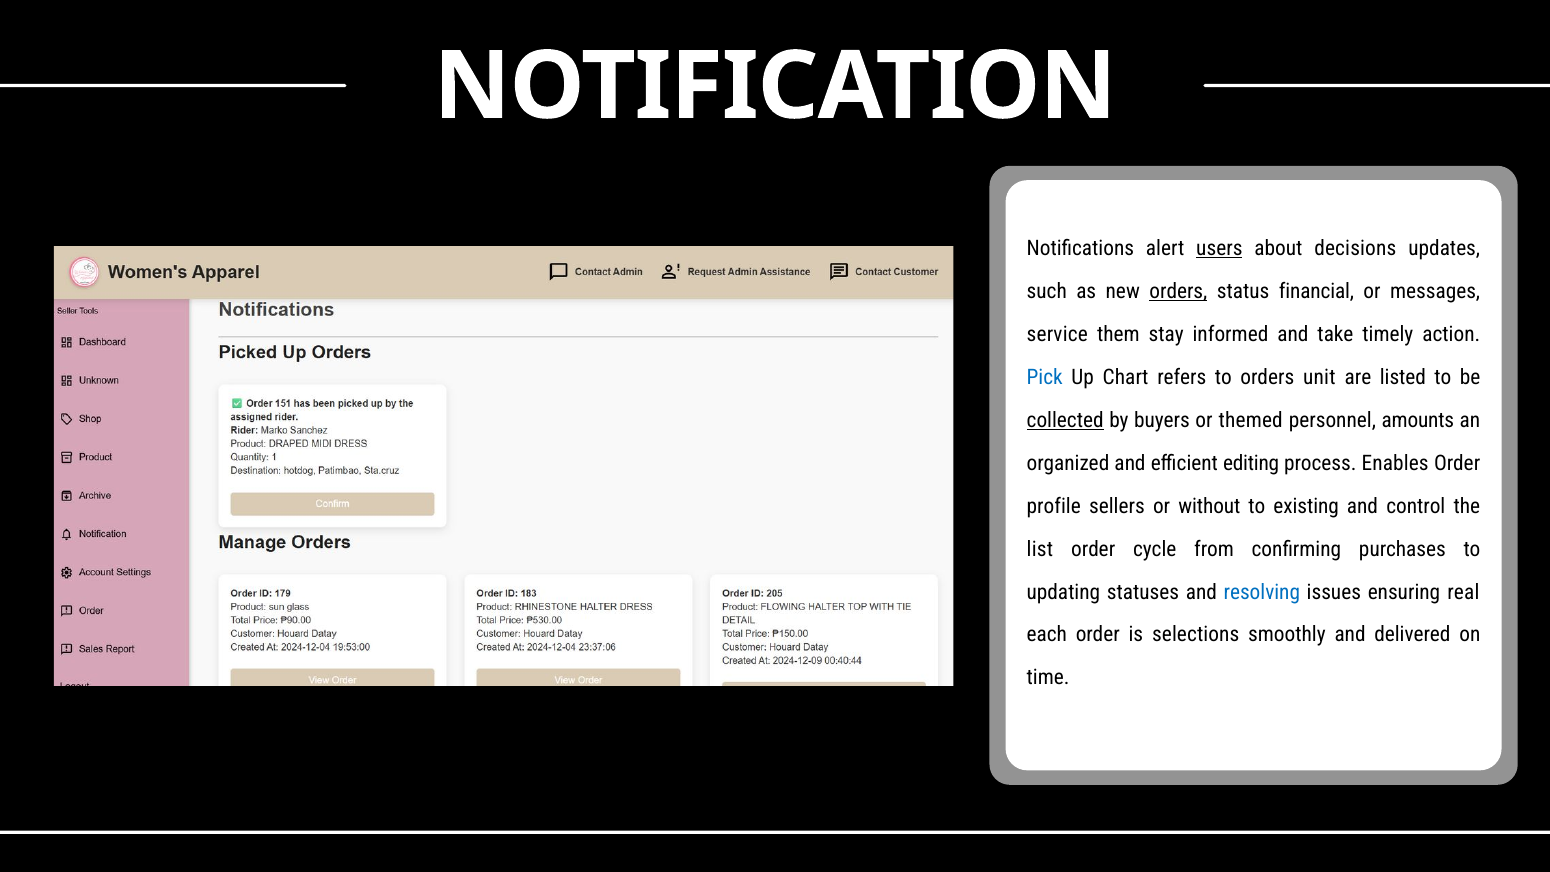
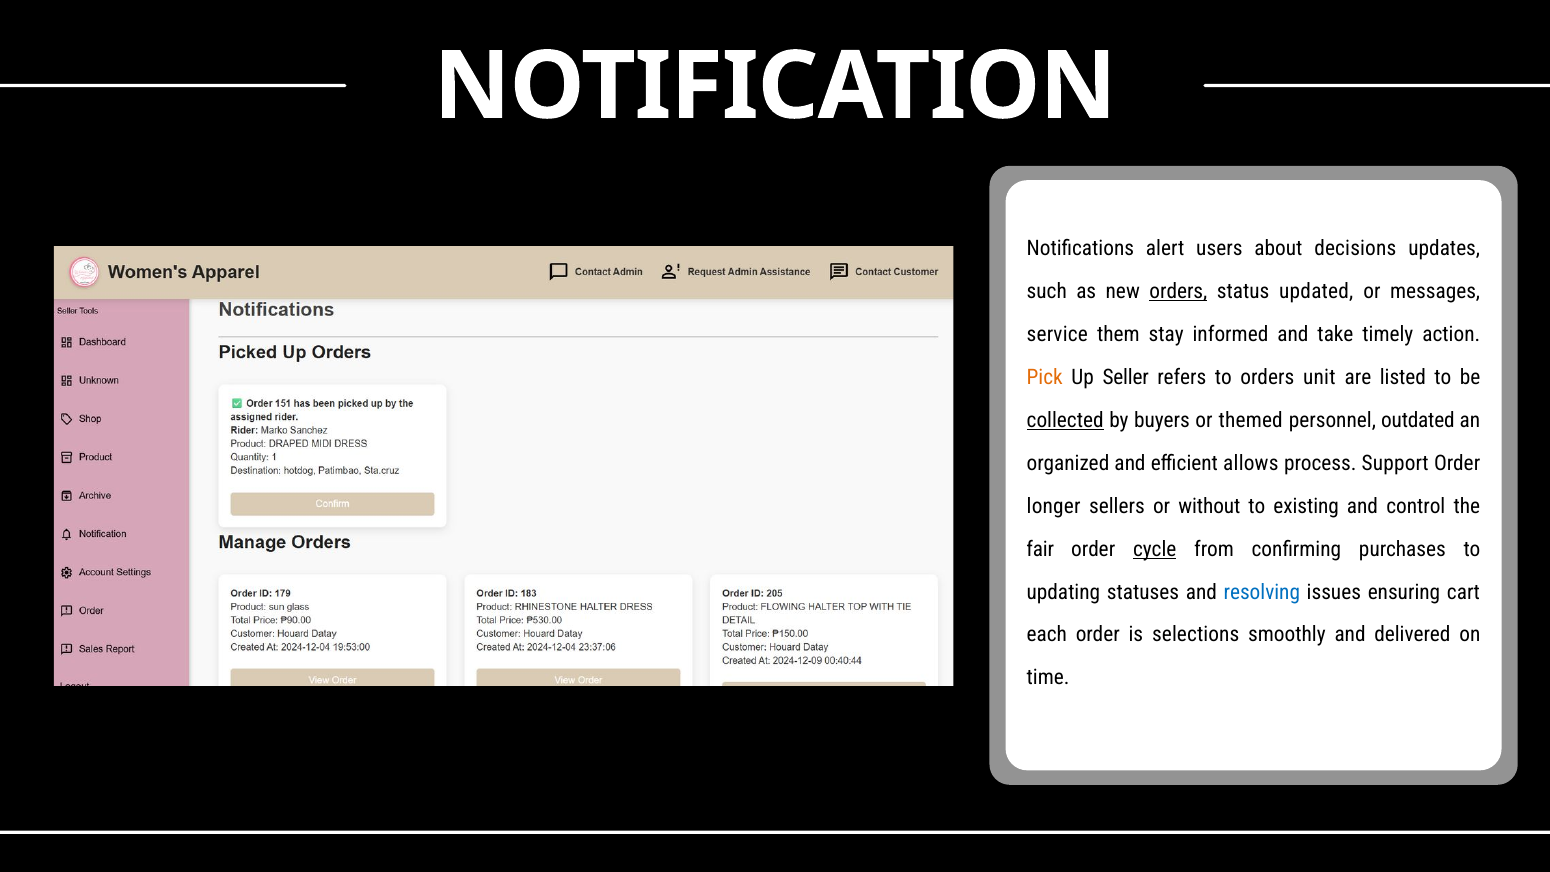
users underline: present -> none
financial: financial -> updated
Pick colour: blue -> orange
Chart: Chart -> Seller
amounts: amounts -> outdated
editing: editing -> allows
Enables: Enables -> Support
profile: profile -> longer
list: list -> fair
cycle underline: none -> present
real: real -> cart
